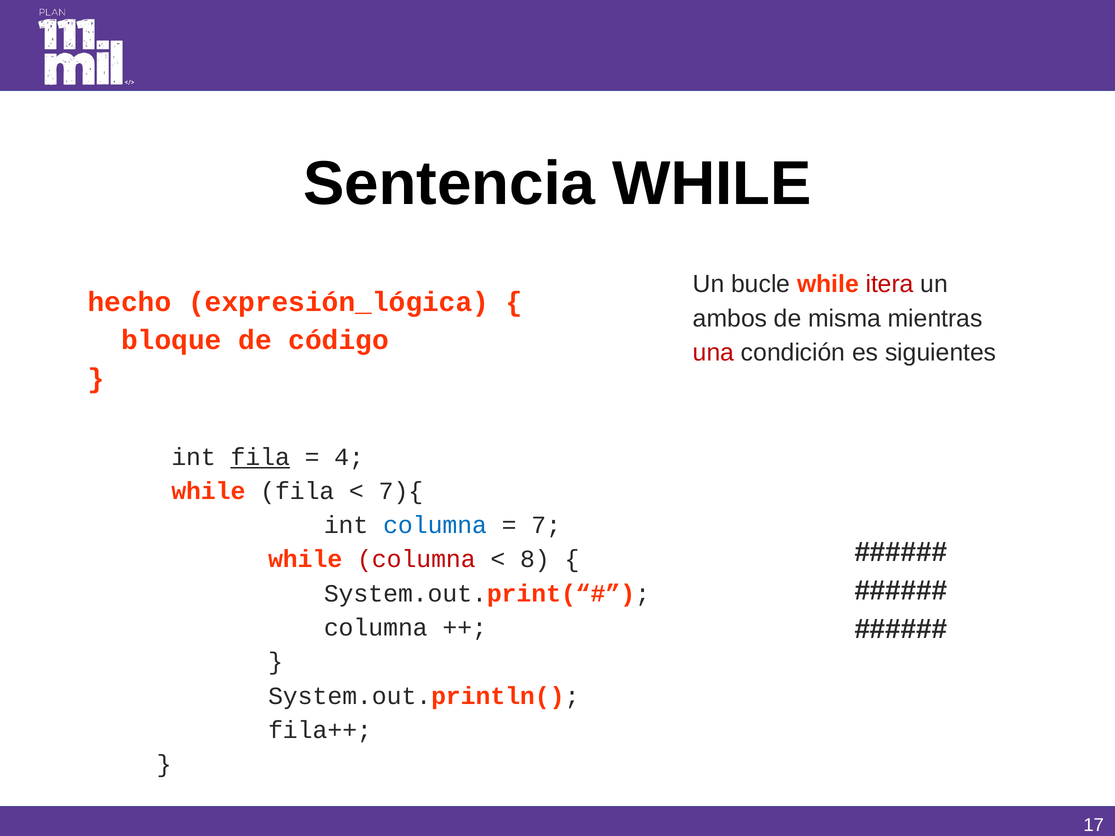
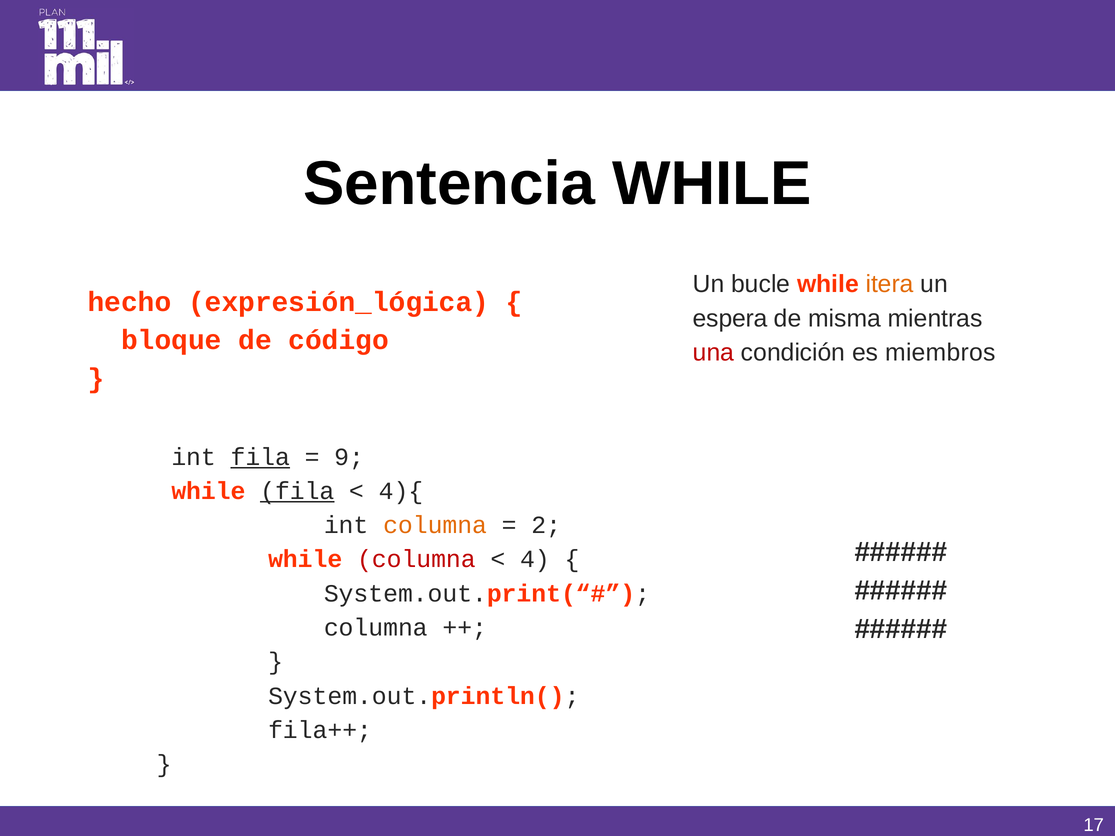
itera colour: red -> orange
ambos: ambos -> espera
siguientes: siguientes -> miembros
4: 4 -> 9
fila at (297, 491) underline: none -> present
7){: 7){ -> 4){
columna at (435, 525) colour: blue -> orange
7: 7 -> 2
8: 8 -> 4
